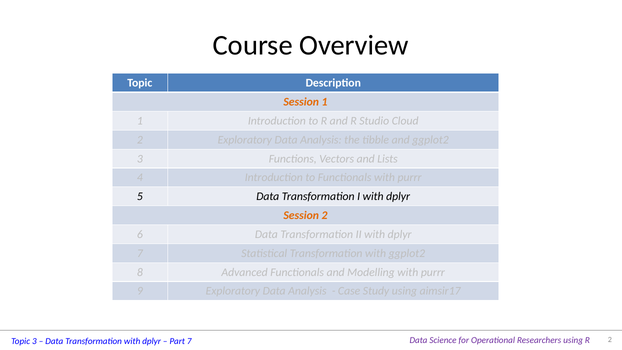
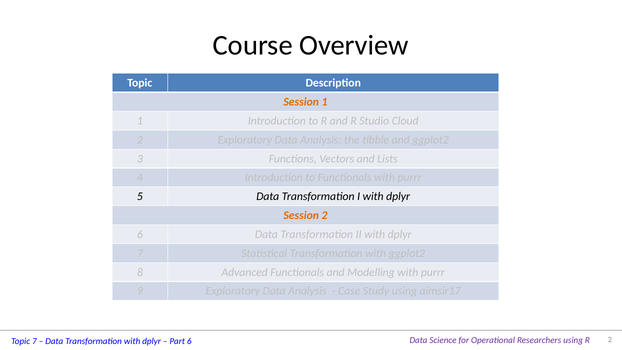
Topic 3: 3 -> 7
7 at (189, 341): 7 -> 6
